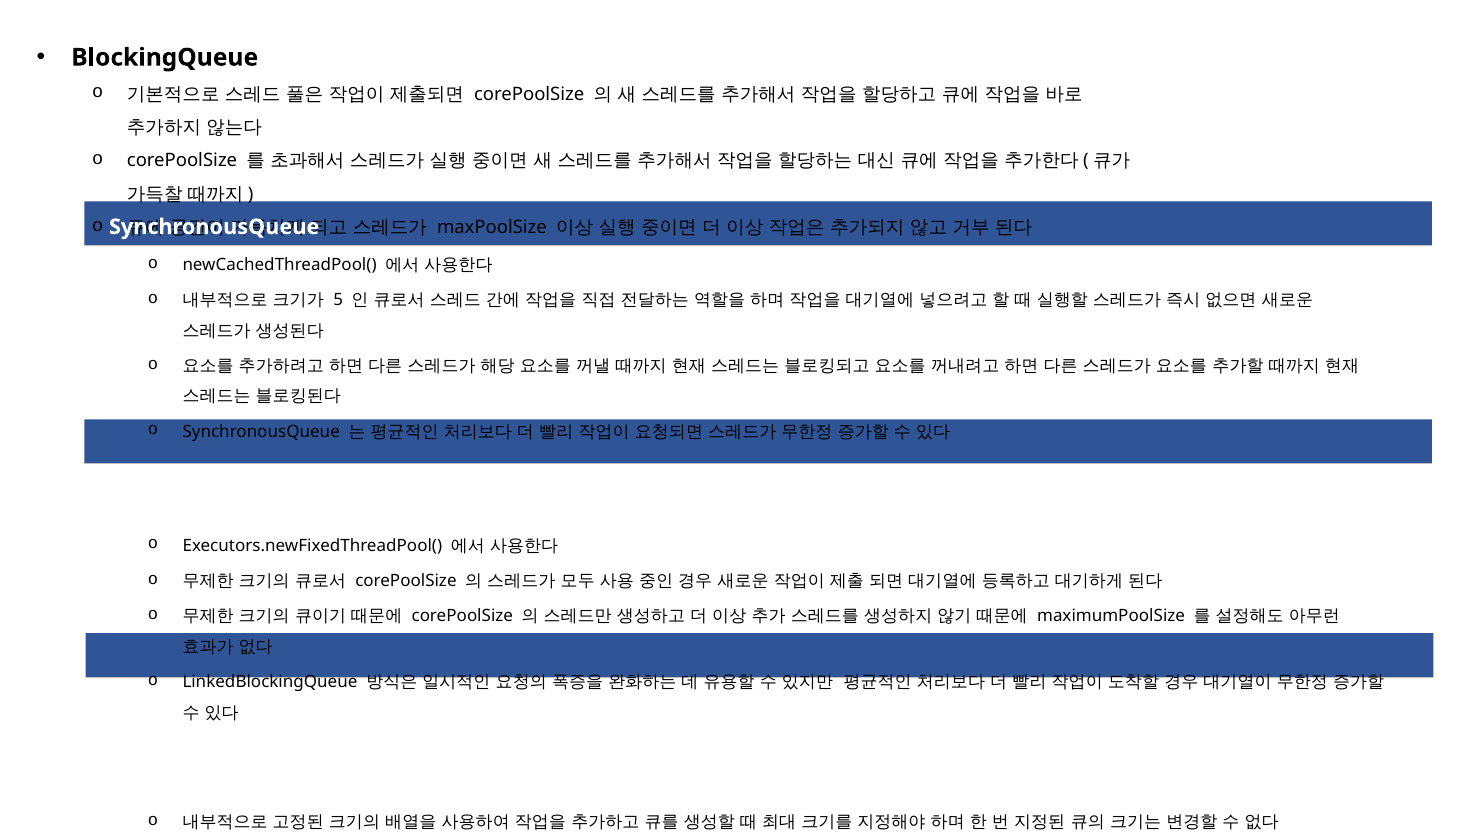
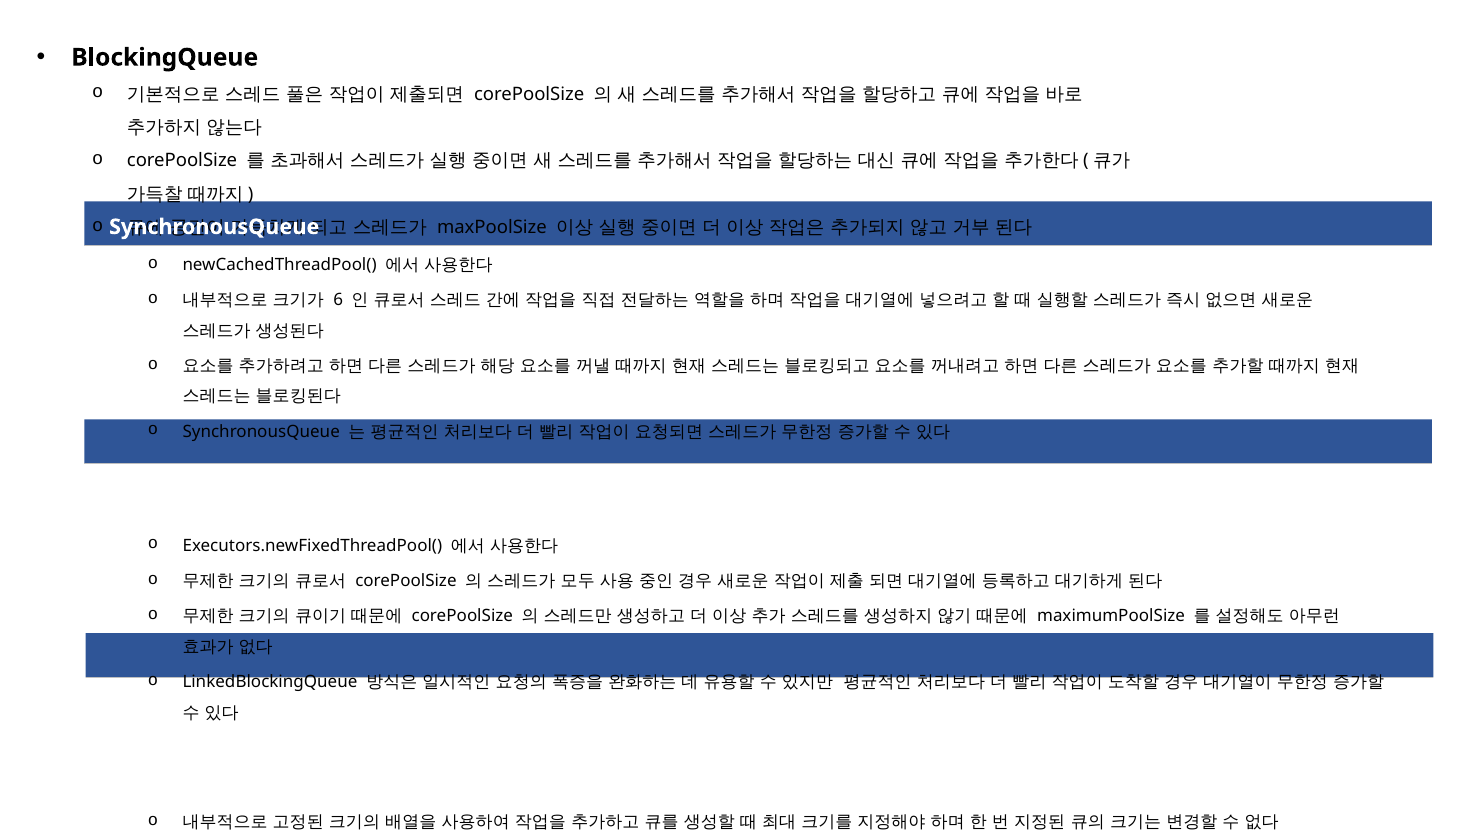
5: 5 -> 6
